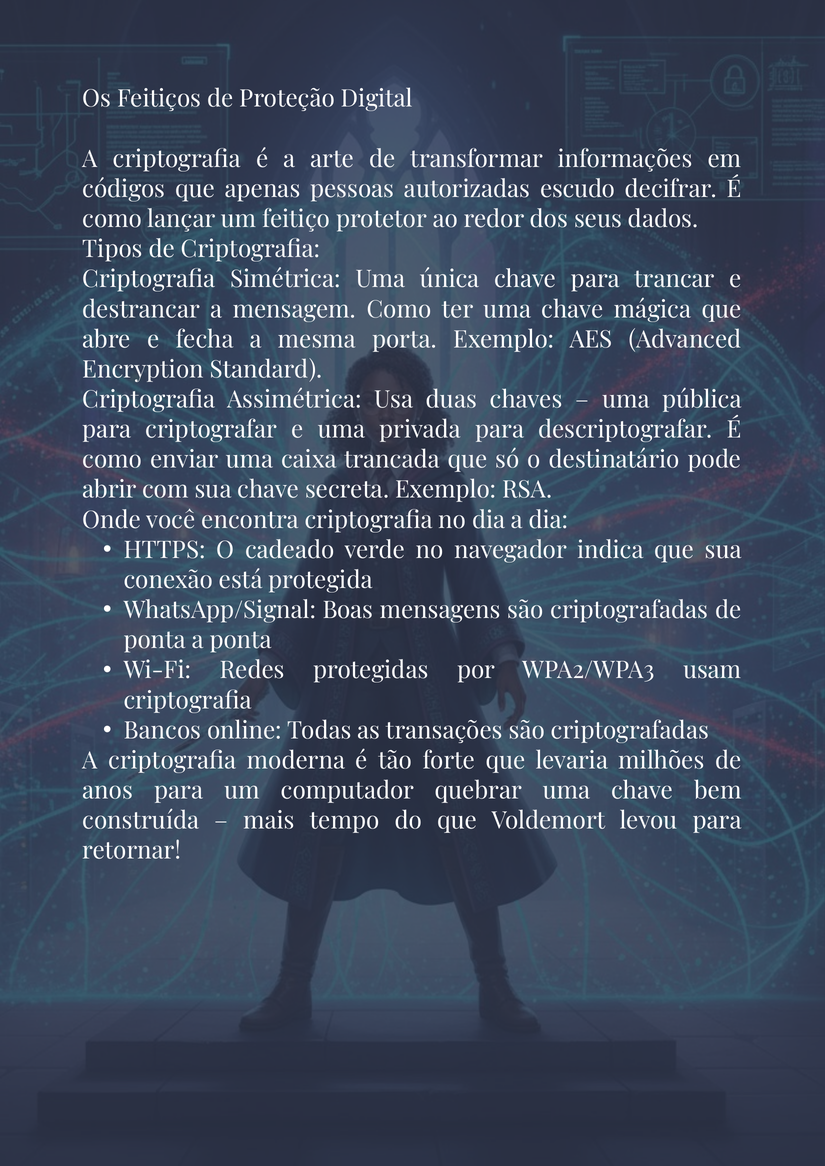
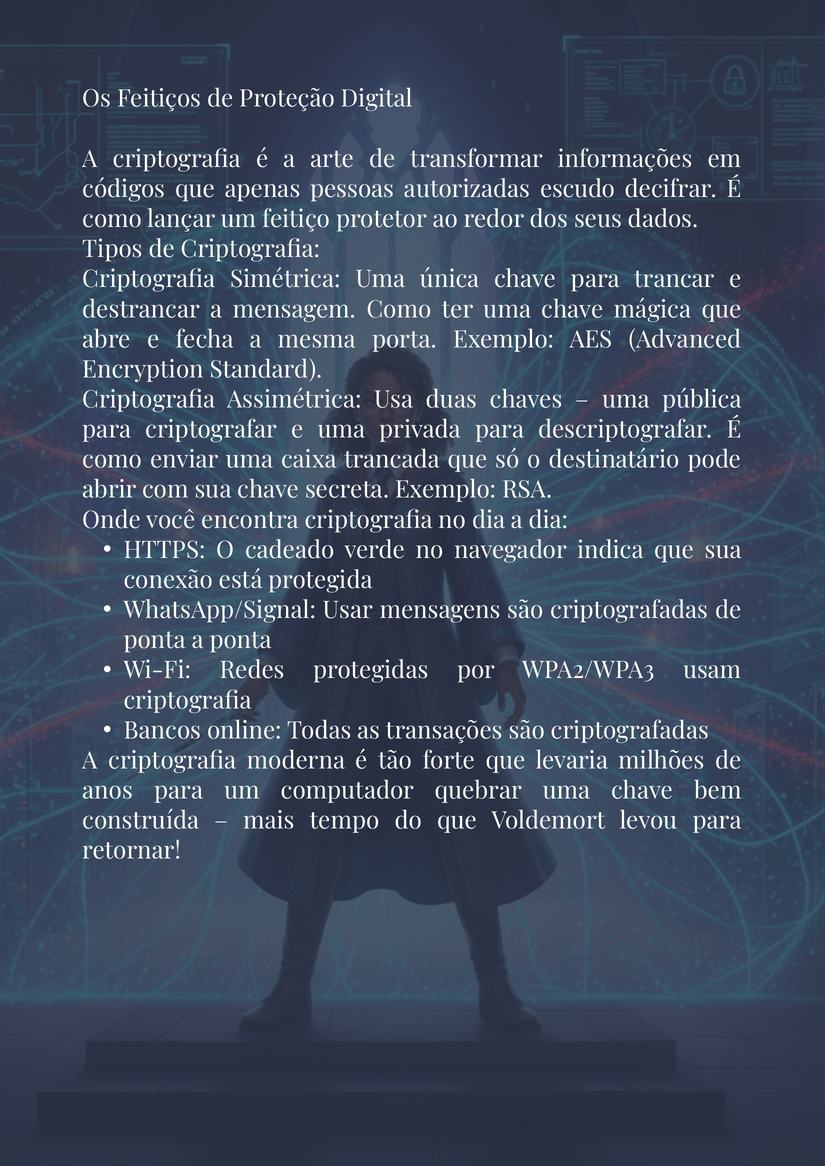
Boas: Boas -> Usar
